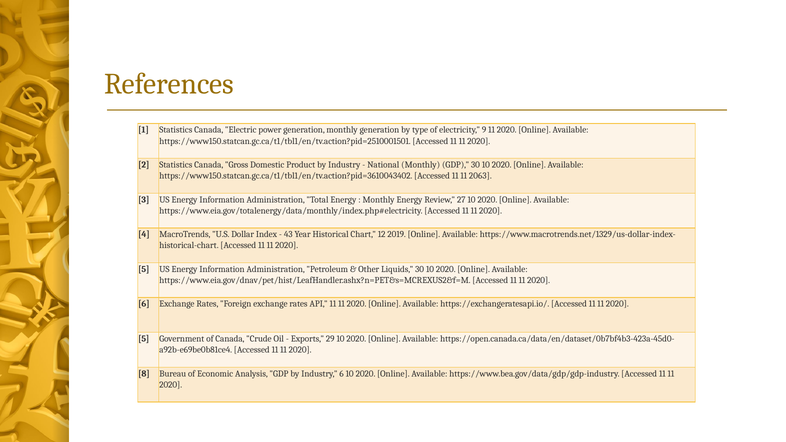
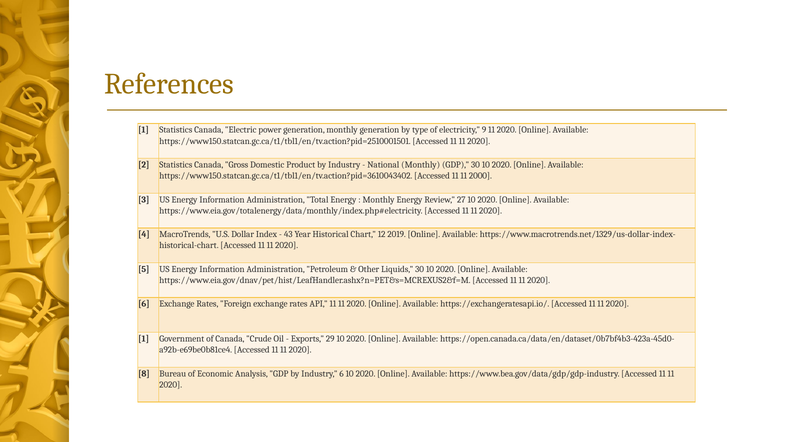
2063: 2063 -> 2000
5 at (144, 339): 5 -> 1
